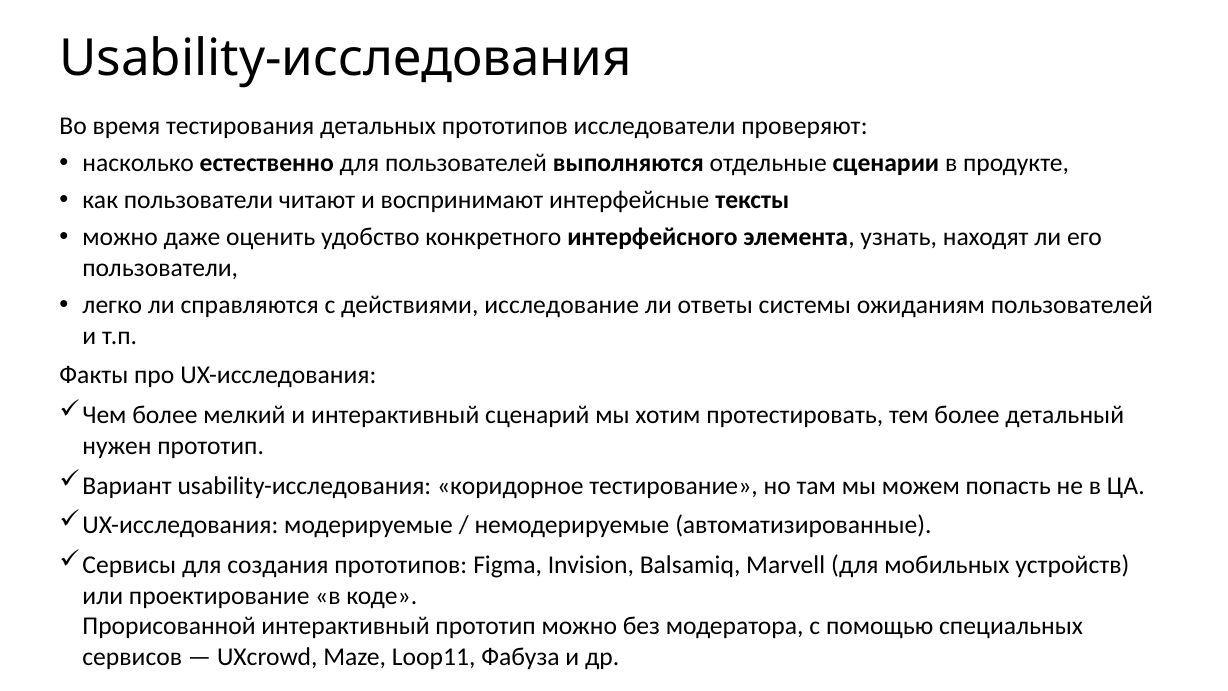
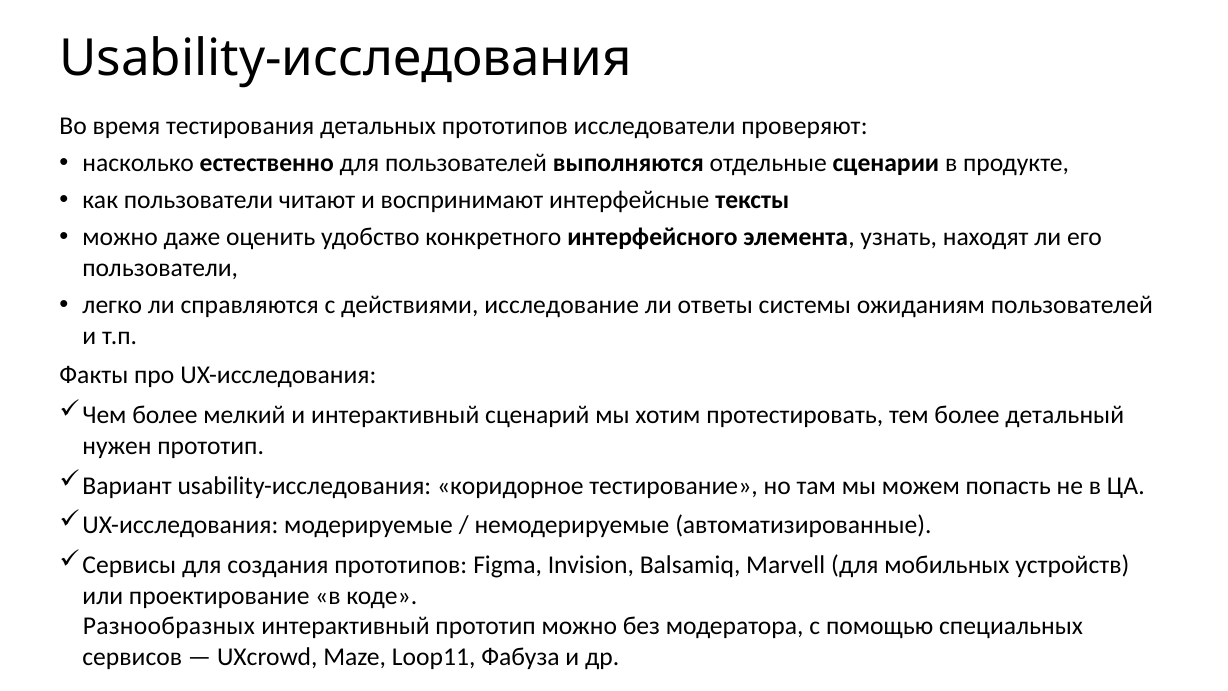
Прорисованной: Прорисованной -> Разнообразных
